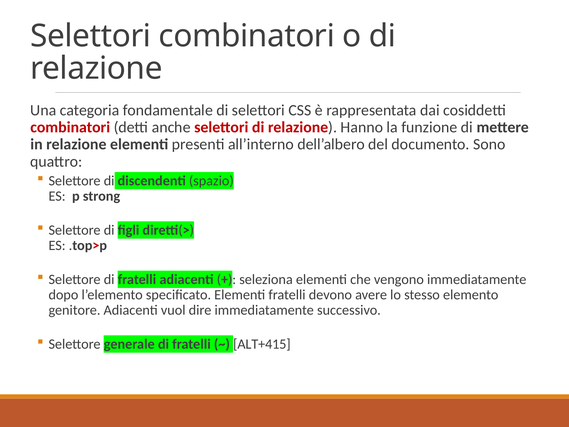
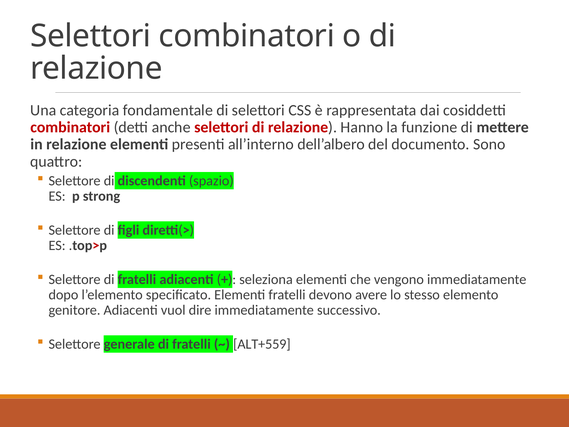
ALT+415: ALT+415 -> ALT+559
